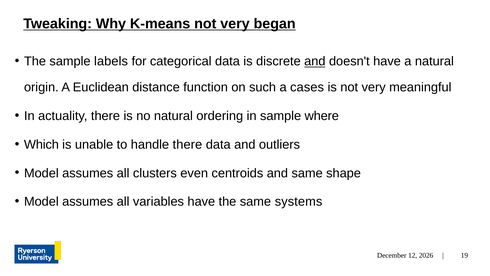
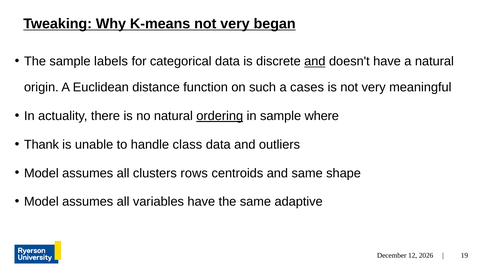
ordering underline: none -> present
Which: Which -> Thank
handle there: there -> class
even: even -> rows
systems: systems -> adaptive
